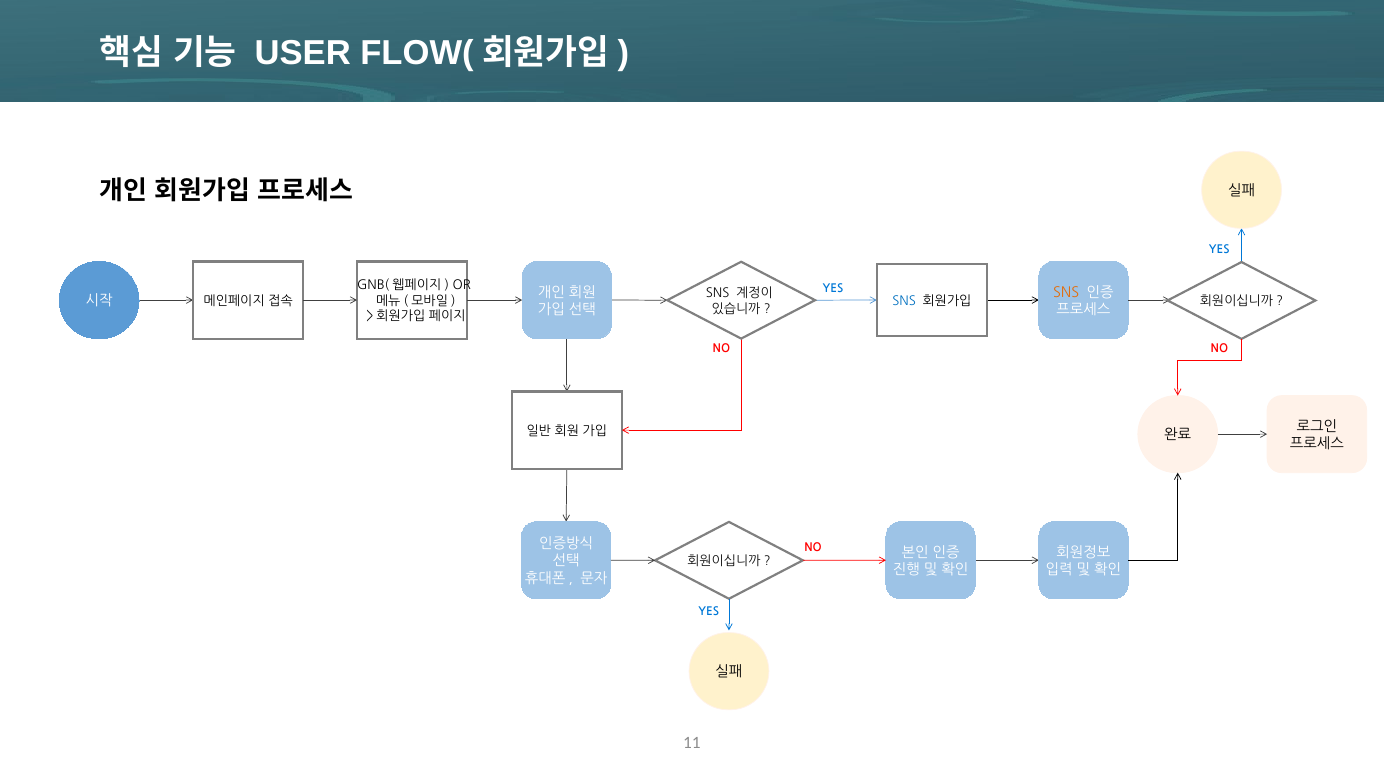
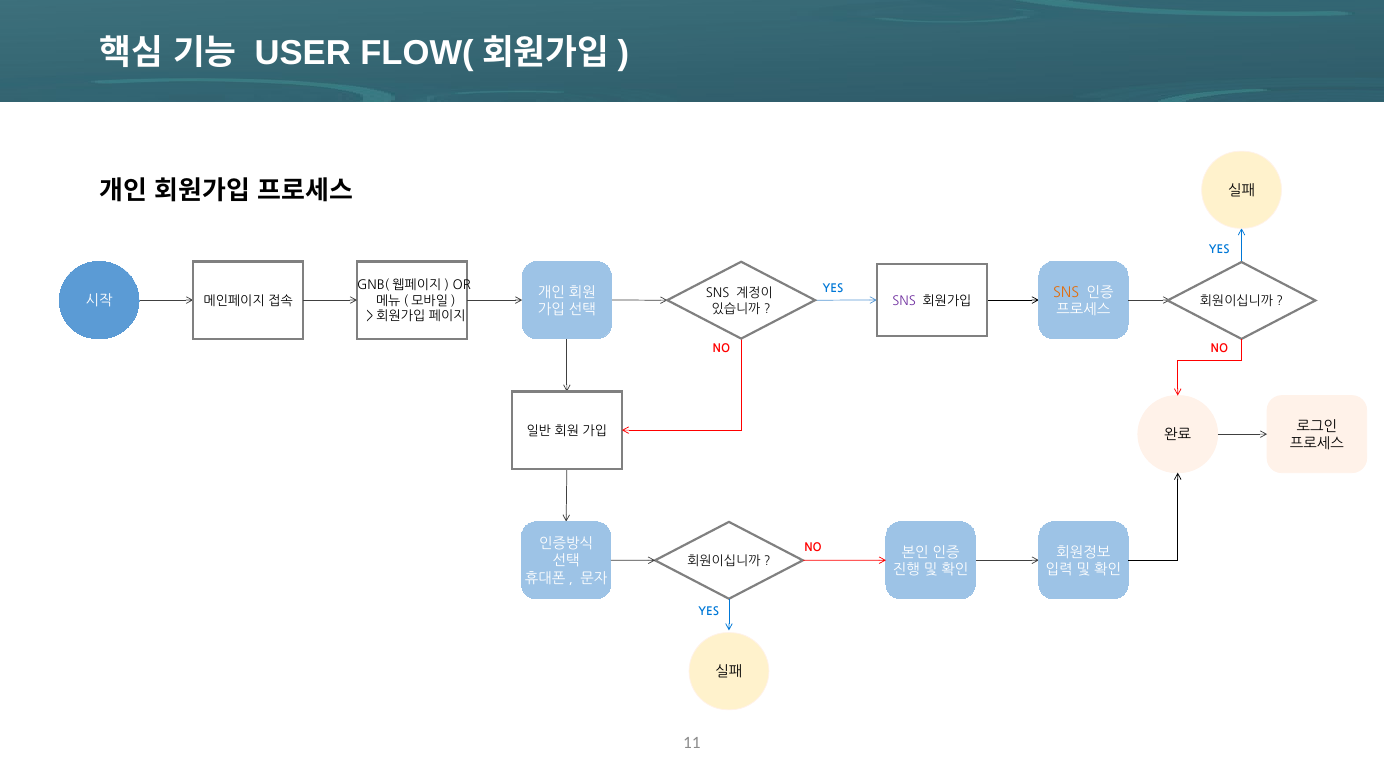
SNS at (904, 301) colour: blue -> purple
